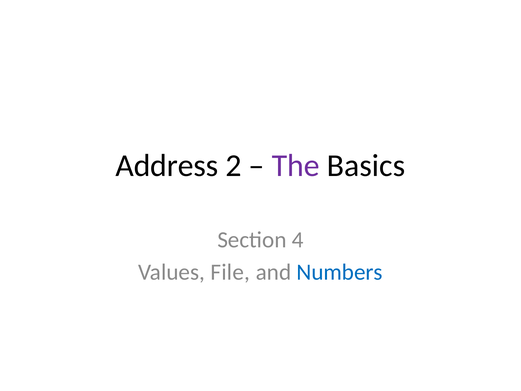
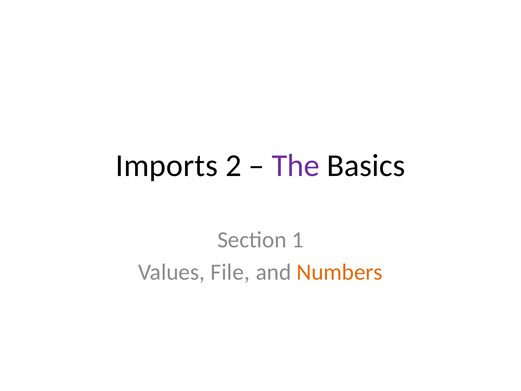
Address: Address -> Imports
4: 4 -> 1
Numbers colour: blue -> orange
